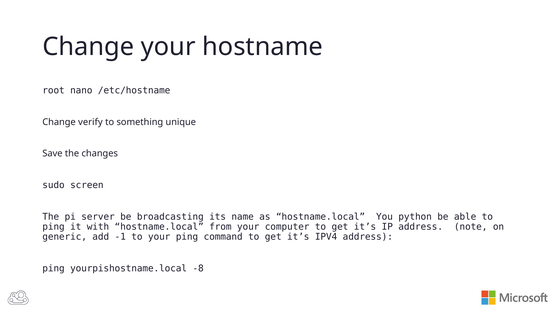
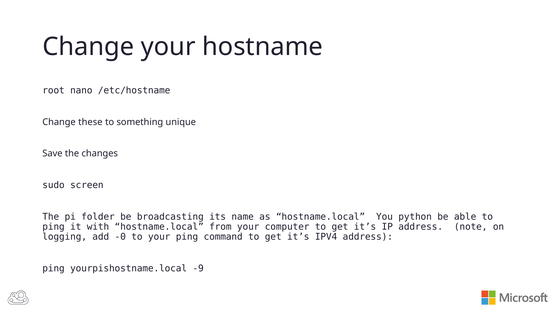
verify: verify -> these
server: server -> folder
generic: generic -> logging
-1: -1 -> -0
-8: -8 -> -9
